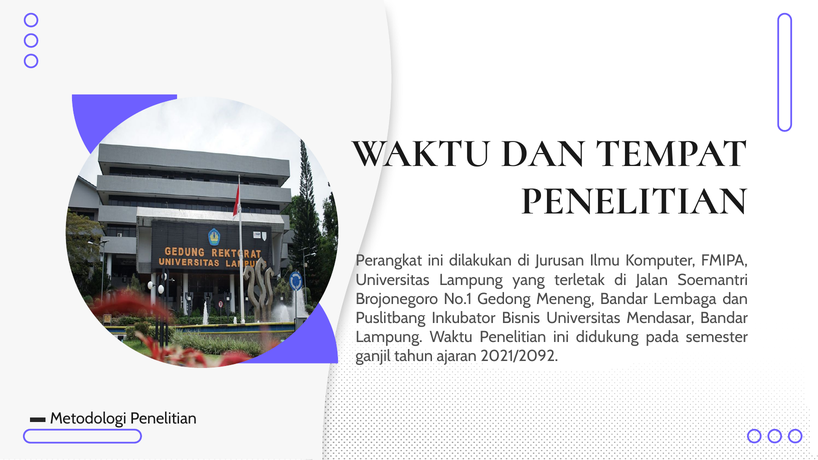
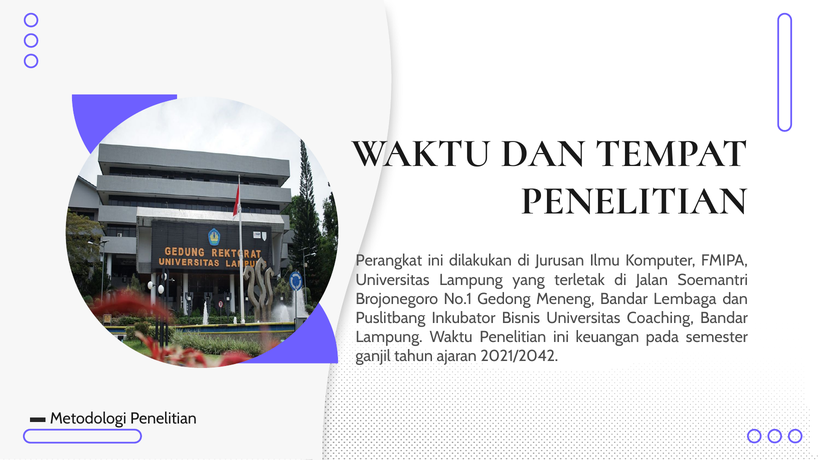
Mendasar: Mendasar -> Coaching
didukung: didukung -> keuangan
2021/2092: 2021/2092 -> 2021/2042
